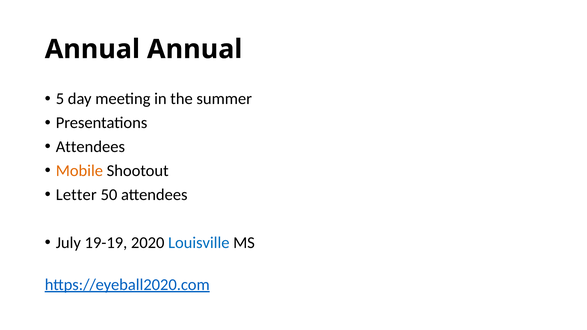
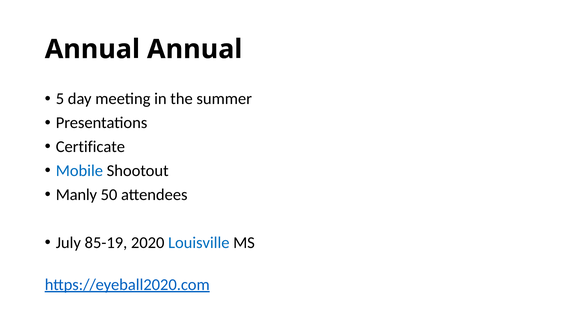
Attendees at (90, 147): Attendees -> Certificate
Mobile colour: orange -> blue
Letter: Letter -> Manly
19-19: 19-19 -> 85-19
